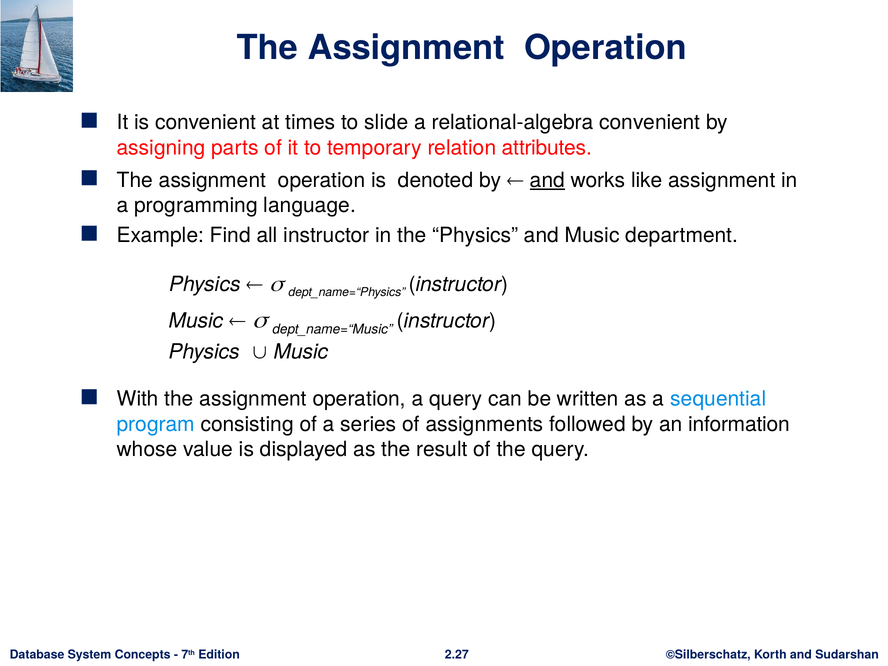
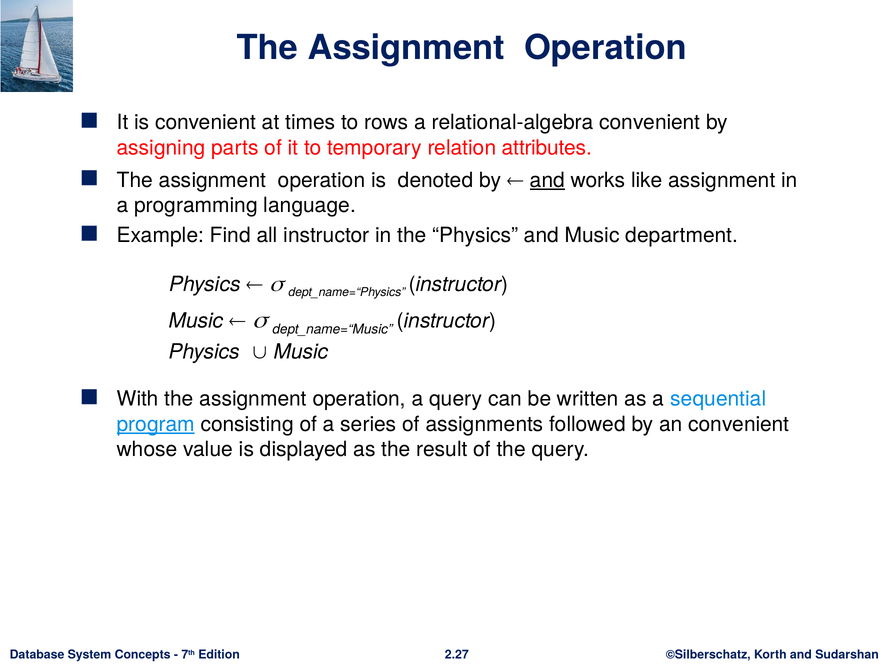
slide: slide -> rows
program underline: none -> present
an information: information -> convenient
